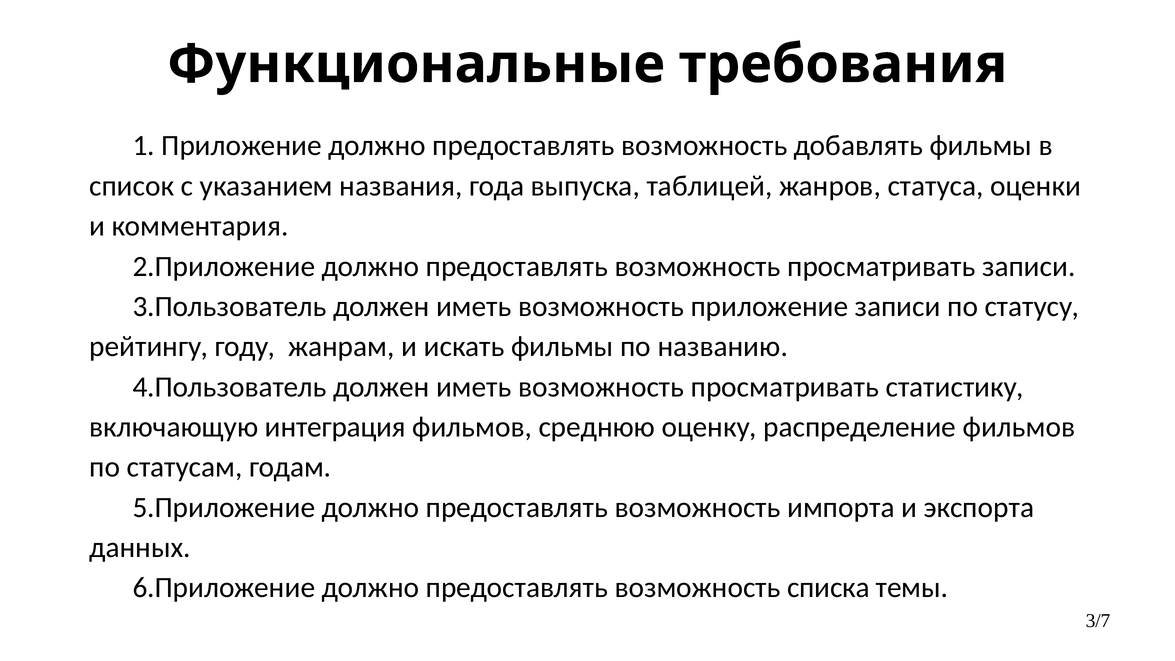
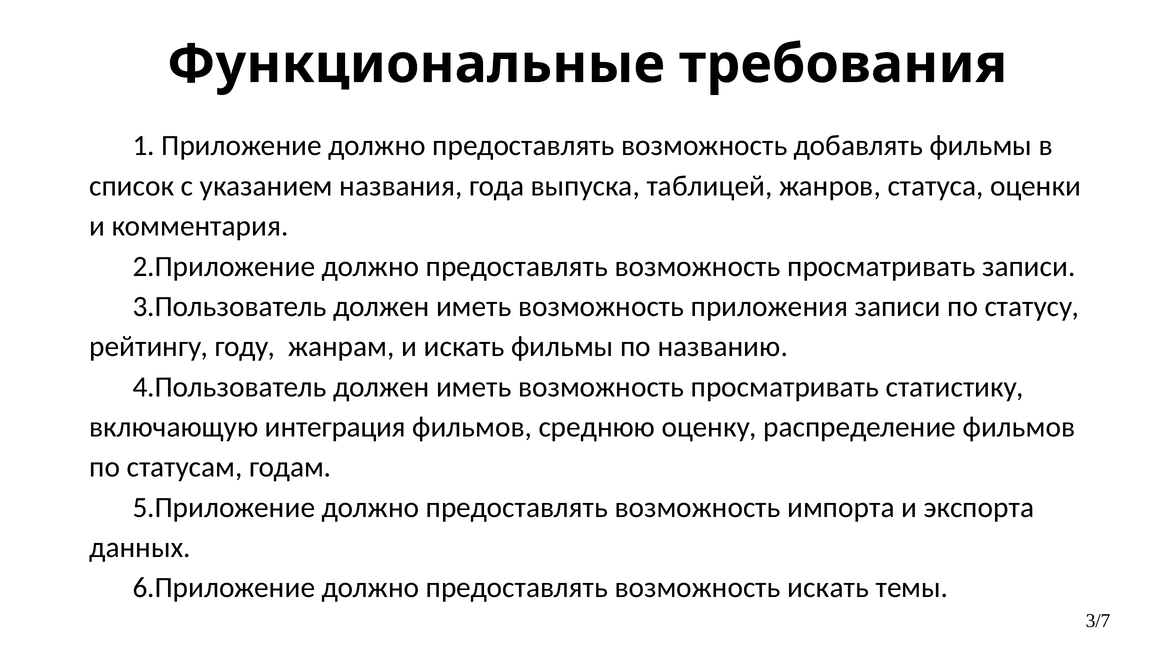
возможность приложение: приложение -> приложения
возможность списка: списка -> искать
